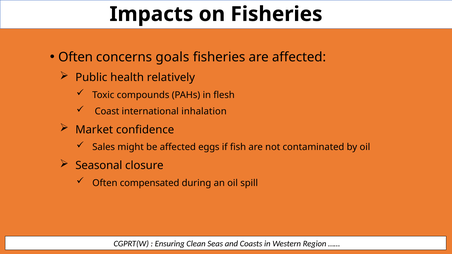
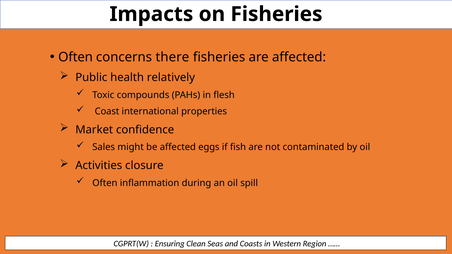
goals: goals -> there
inhalation: inhalation -> properties
Seasonal: Seasonal -> Activities
compensated: compensated -> inflammation
